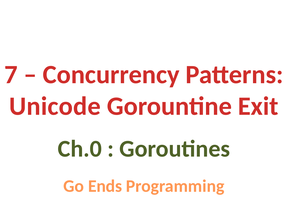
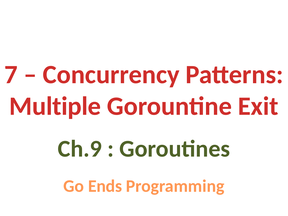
Unicode: Unicode -> Multiple
Ch.0: Ch.0 -> Ch.9
